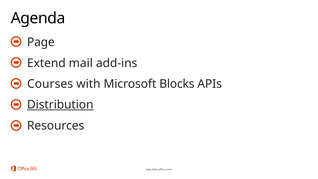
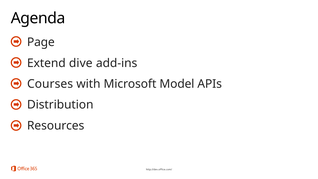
mail: mail -> dive
Blocks: Blocks -> Model
Distribution underline: present -> none
